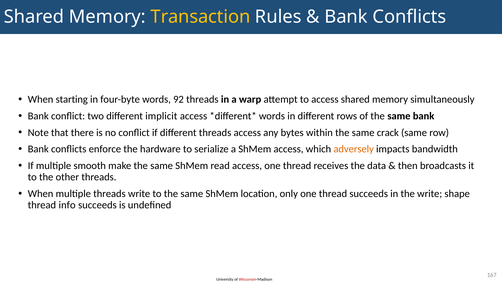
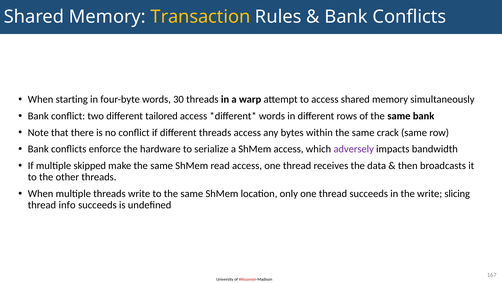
92: 92 -> 30
implicit: implicit -> tailored
adversely colour: orange -> purple
smooth: smooth -> skipped
shape: shape -> slicing
